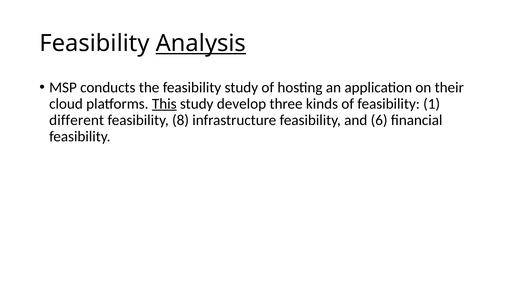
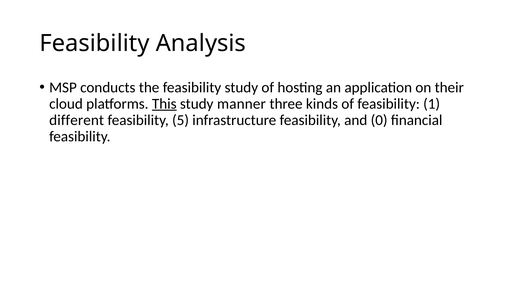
Analysis underline: present -> none
develop: develop -> manner
8: 8 -> 5
6: 6 -> 0
